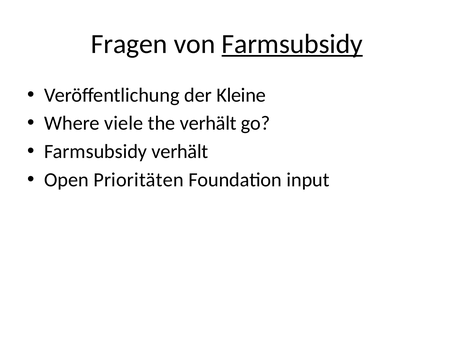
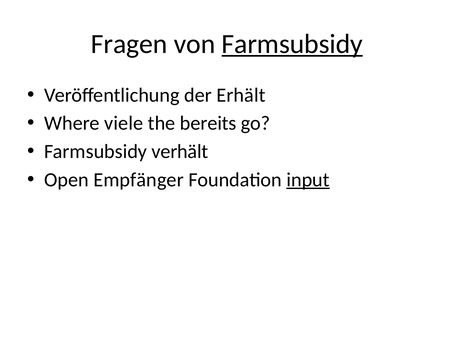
Kleine: Kleine -> Erhält
the verhält: verhält -> bereits
Prioritäten: Prioritäten -> Empfänger
input underline: none -> present
